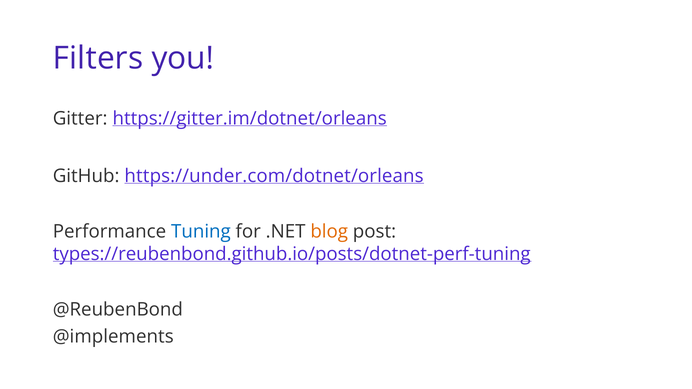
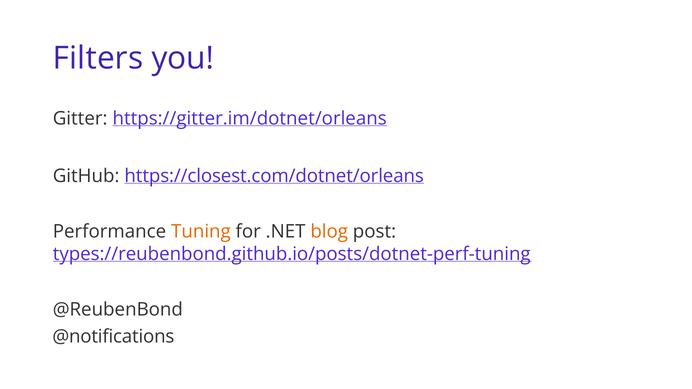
https://under.com/dotnet/orleans: https://under.com/dotnet/orleans -> https://closest.com/dotnet/orleans
Tuning colour: blue -> orange
@implements: @implements -> @notifications
